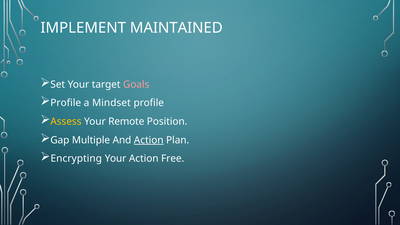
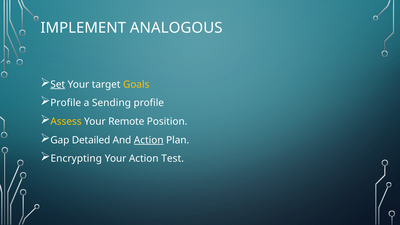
MAINTAINED: MAINTAINED -> ANALOGOUS
Set underline: none -> present
Goals colour: pink -> yellow
Mindset: Mindset -> Sending
Multiple: Multiple -> Detailed
Free: Free -> Test
